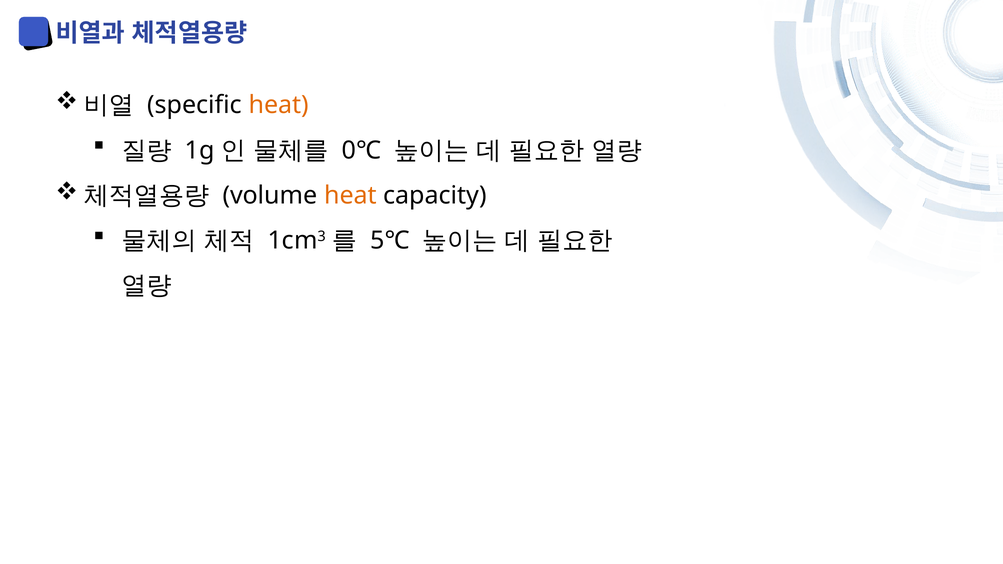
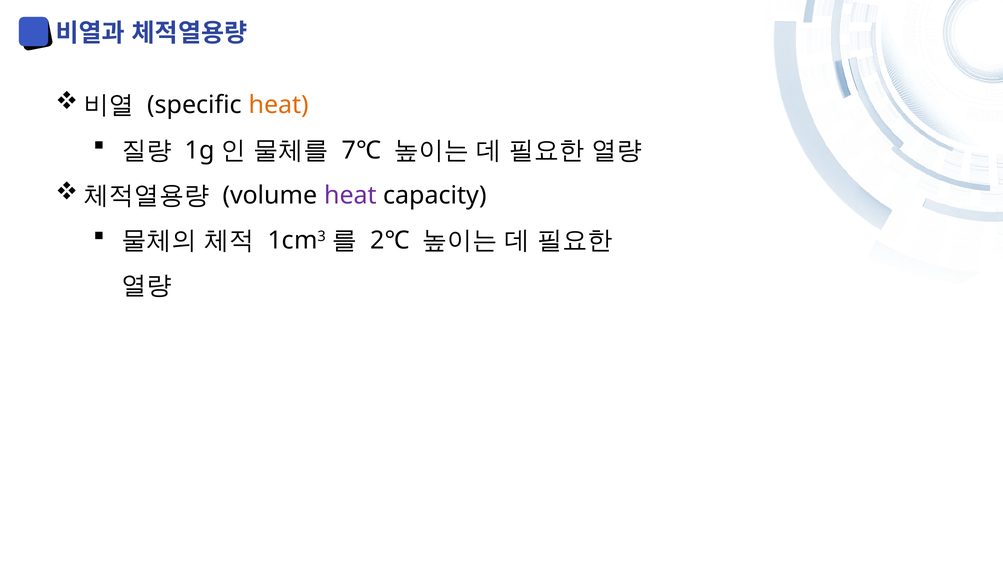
0℃: 0℃ -> 7℃
heat at (350, 195) colour: orange -> purple
5℃: 5℃ -> 2℃
